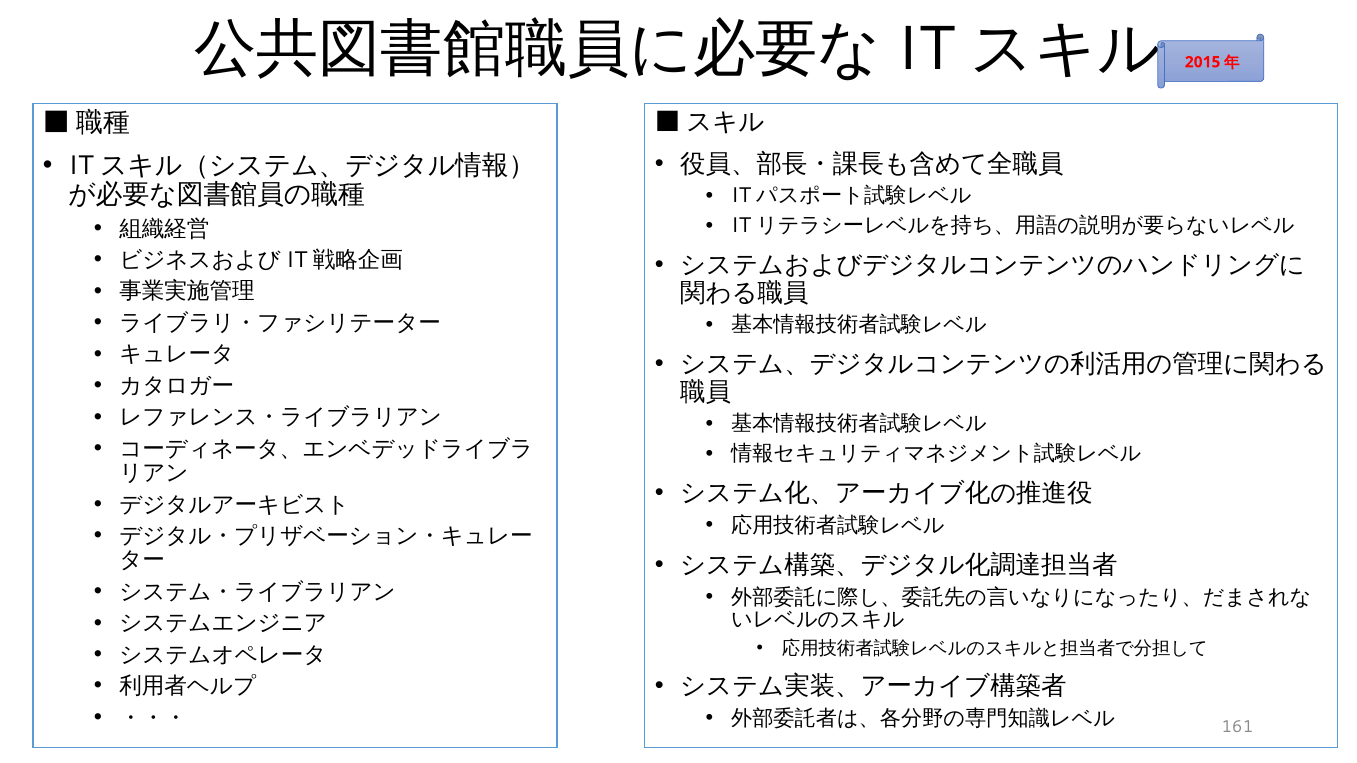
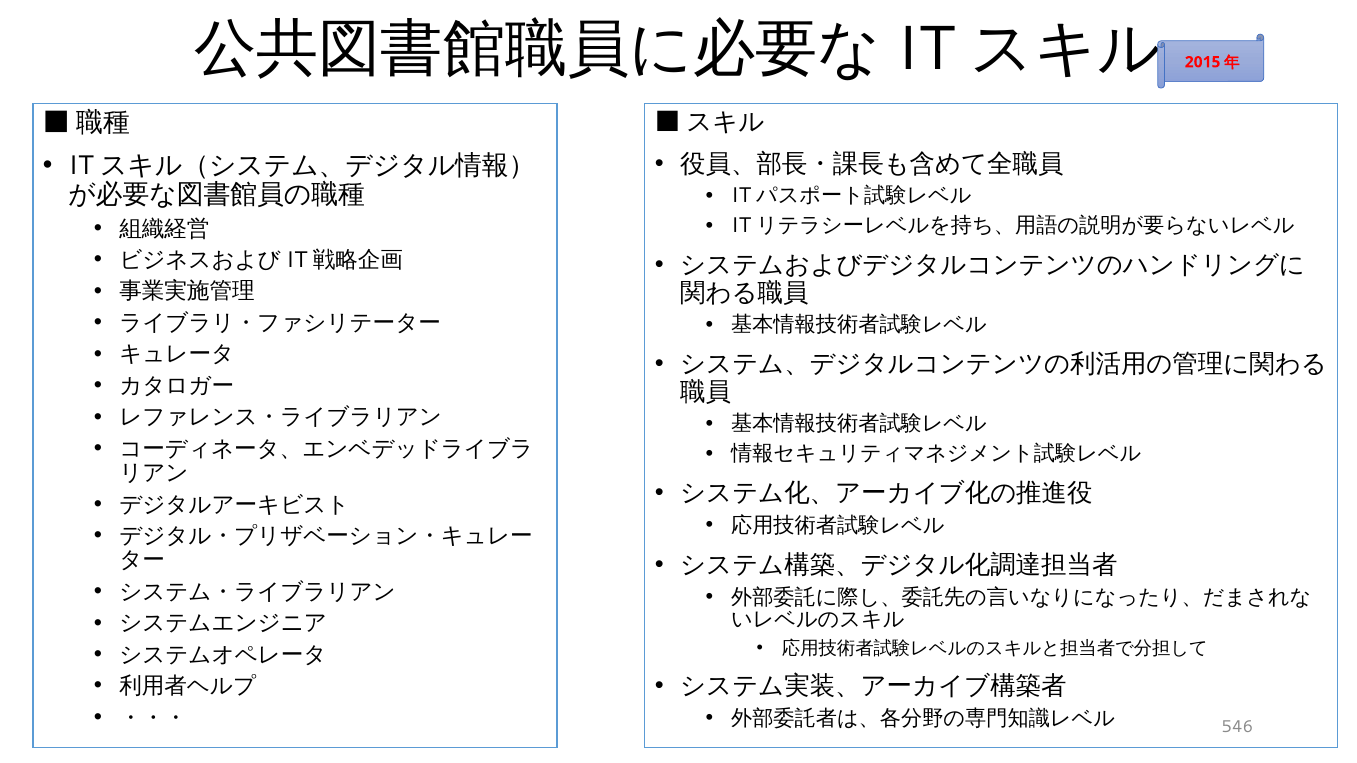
161: 161 -> 546
